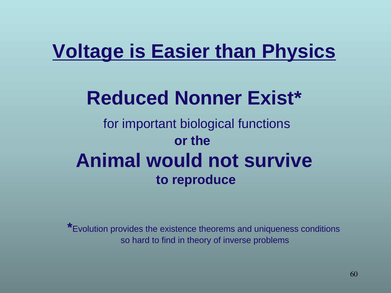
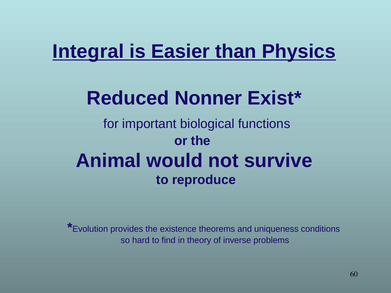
Voltage: Voltage -> Integral
